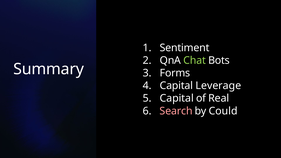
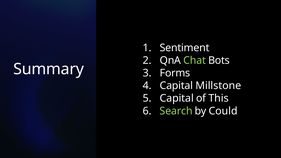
Leverage: Leverage -> Millstone
Real: Real -> This
Search colour: pink -> light green
